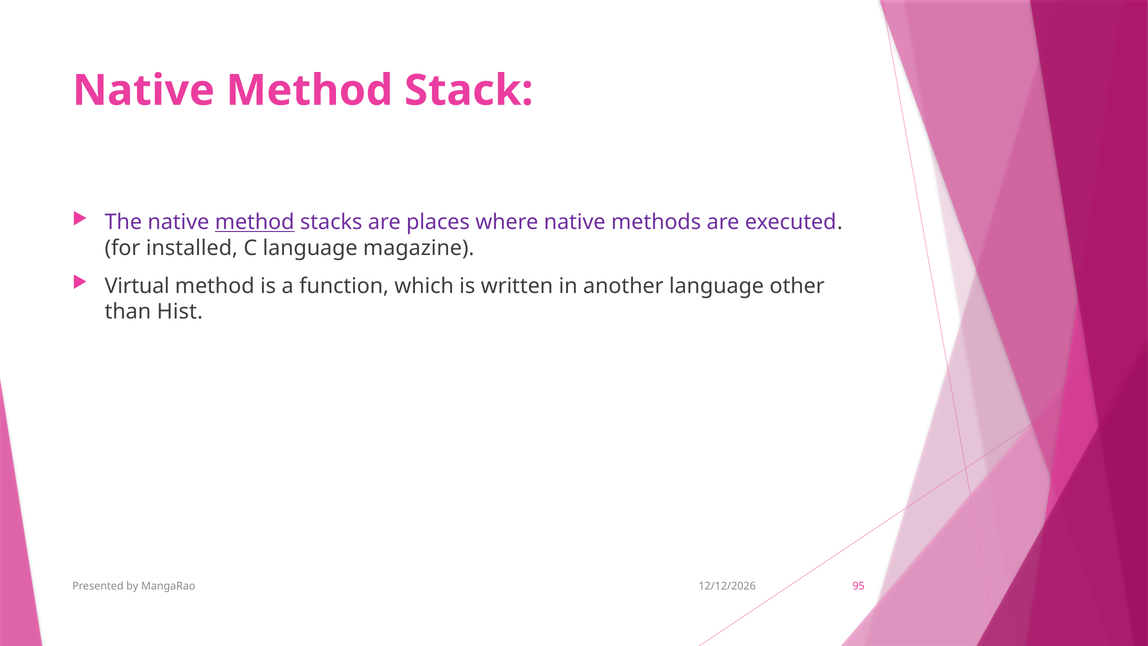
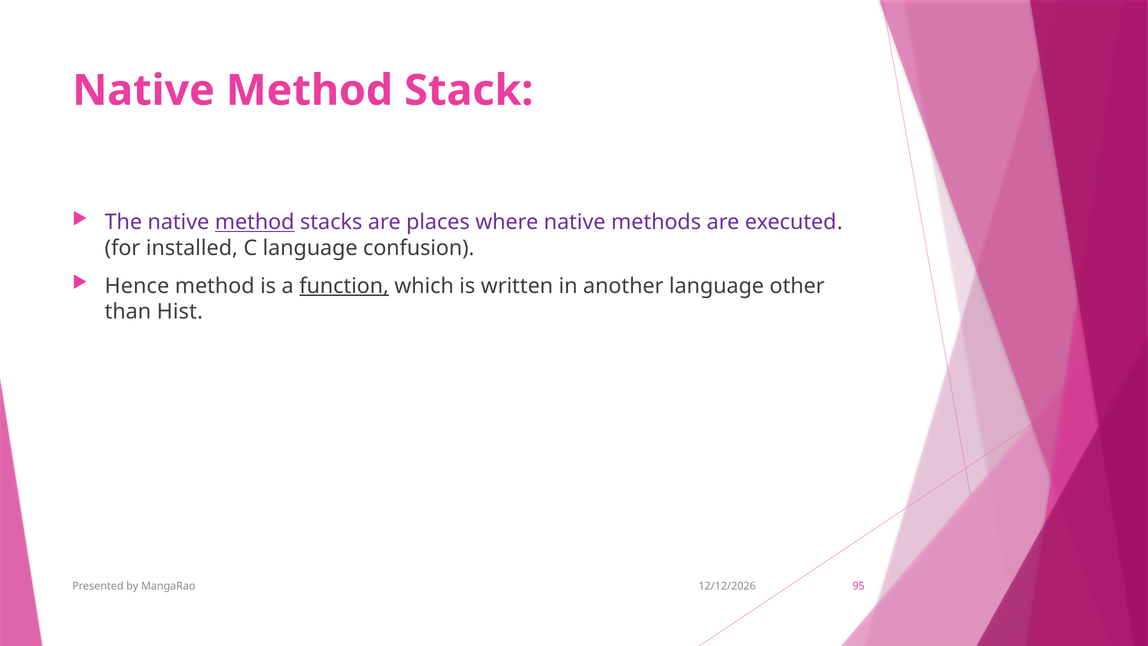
magazine: magazine -> confusion
Virtual: Virtual -> Hence
function underline: none -> present
